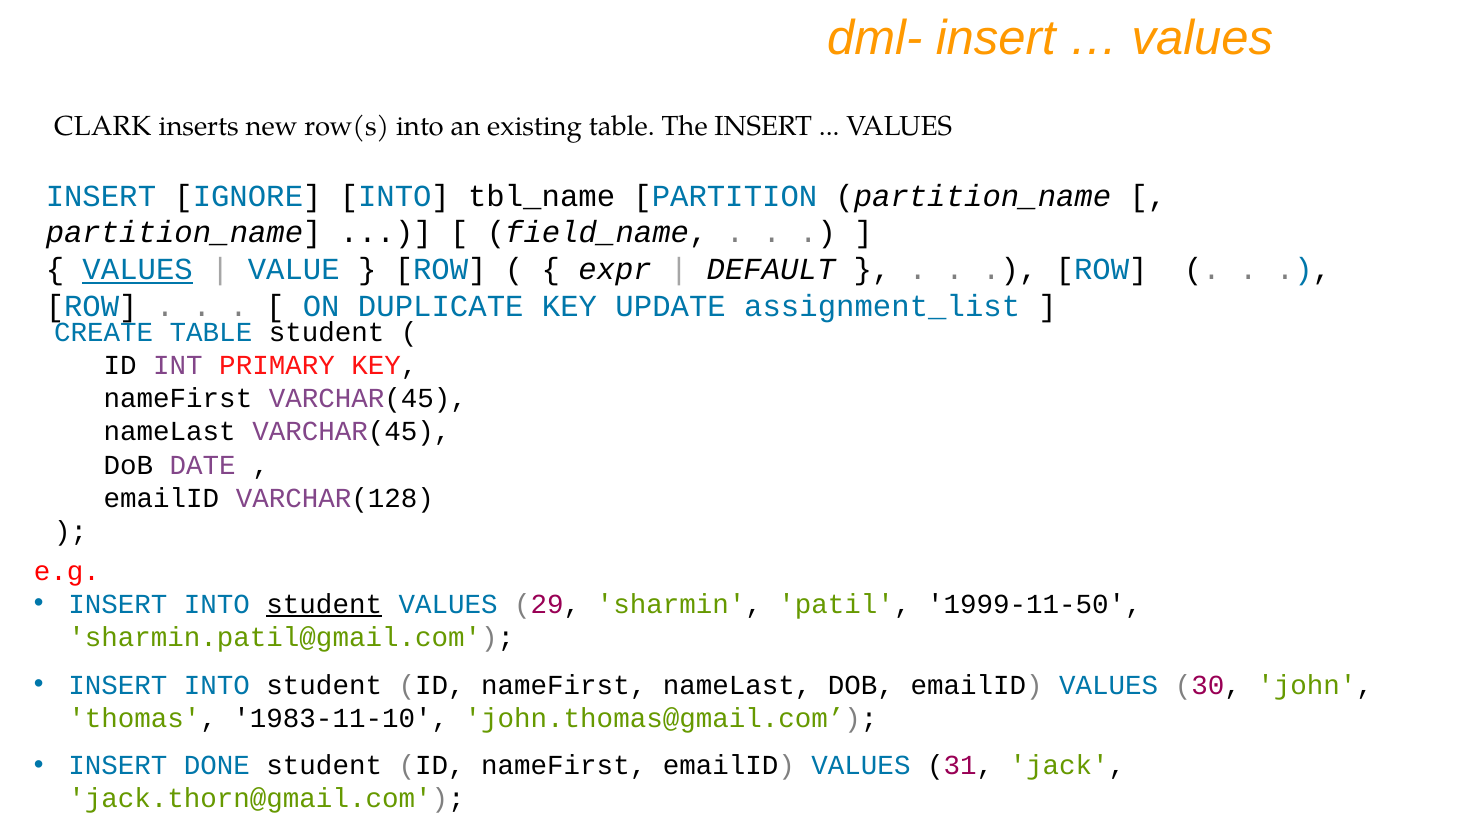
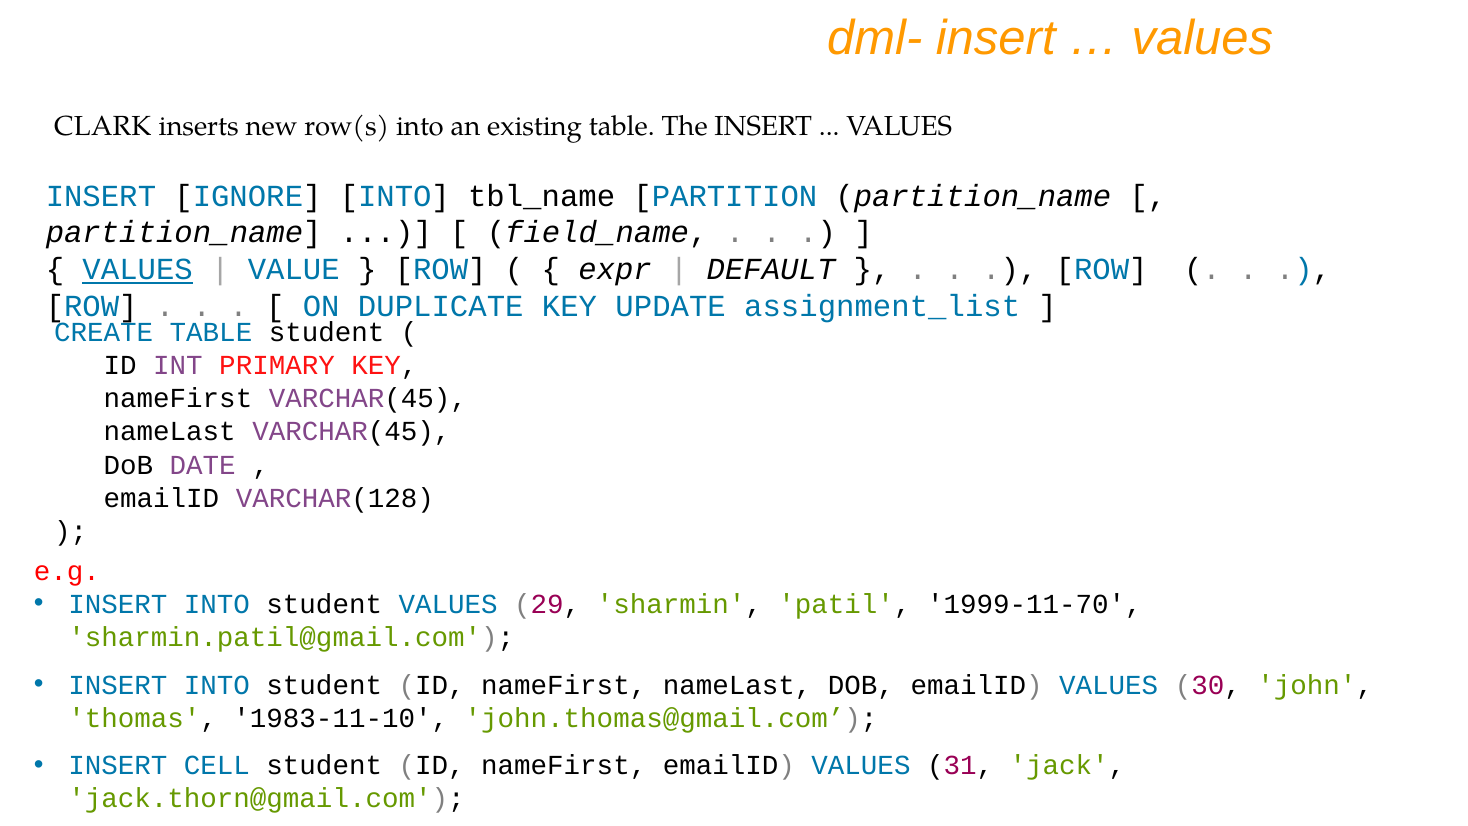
student at (324, 604) underline: present -> none
1999-11-50: 1999-11-50 -> 1999-11-70
DONE: DONE -> CELL
